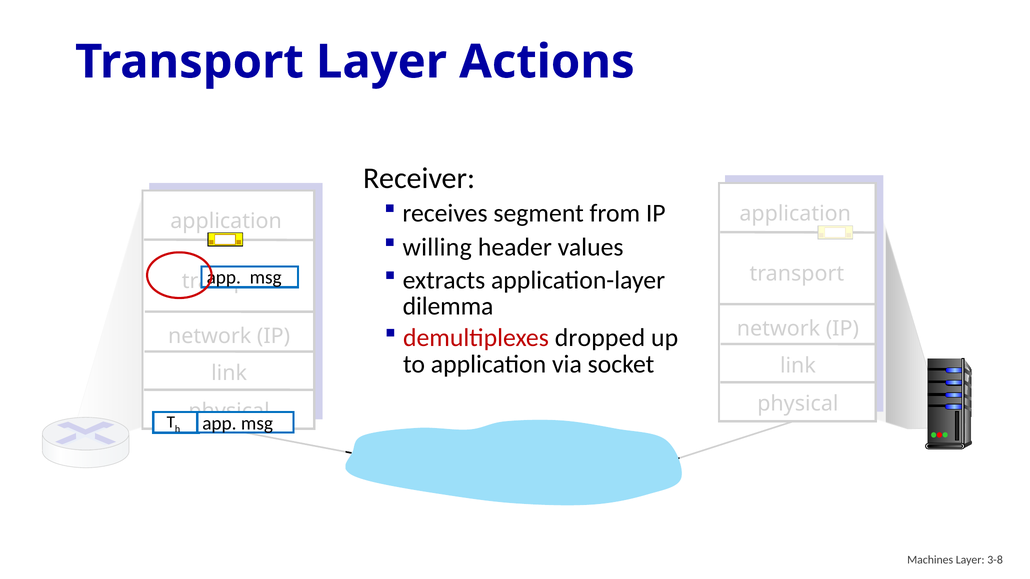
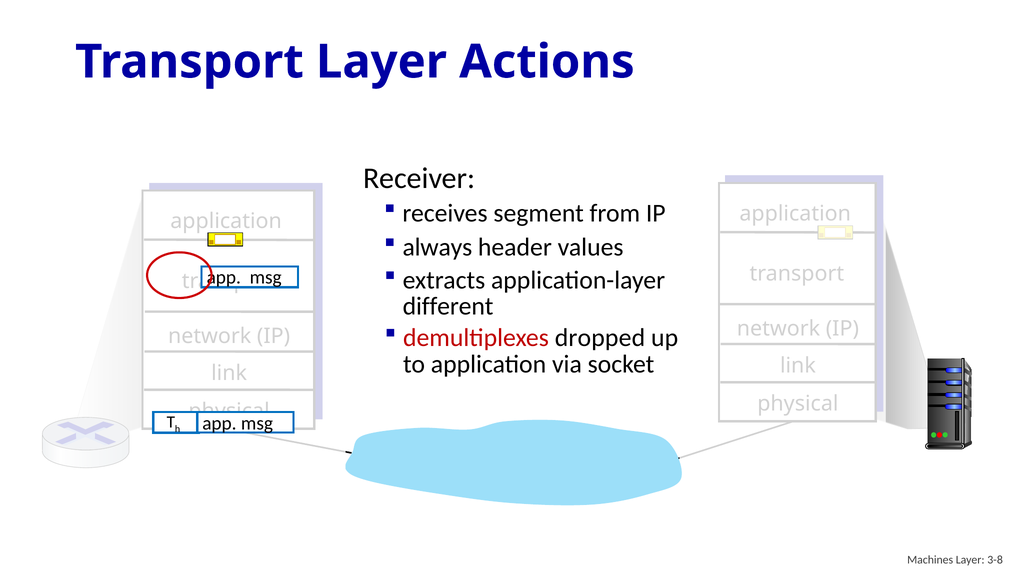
willing: willing -> always
dilemma: dilemma -> different
